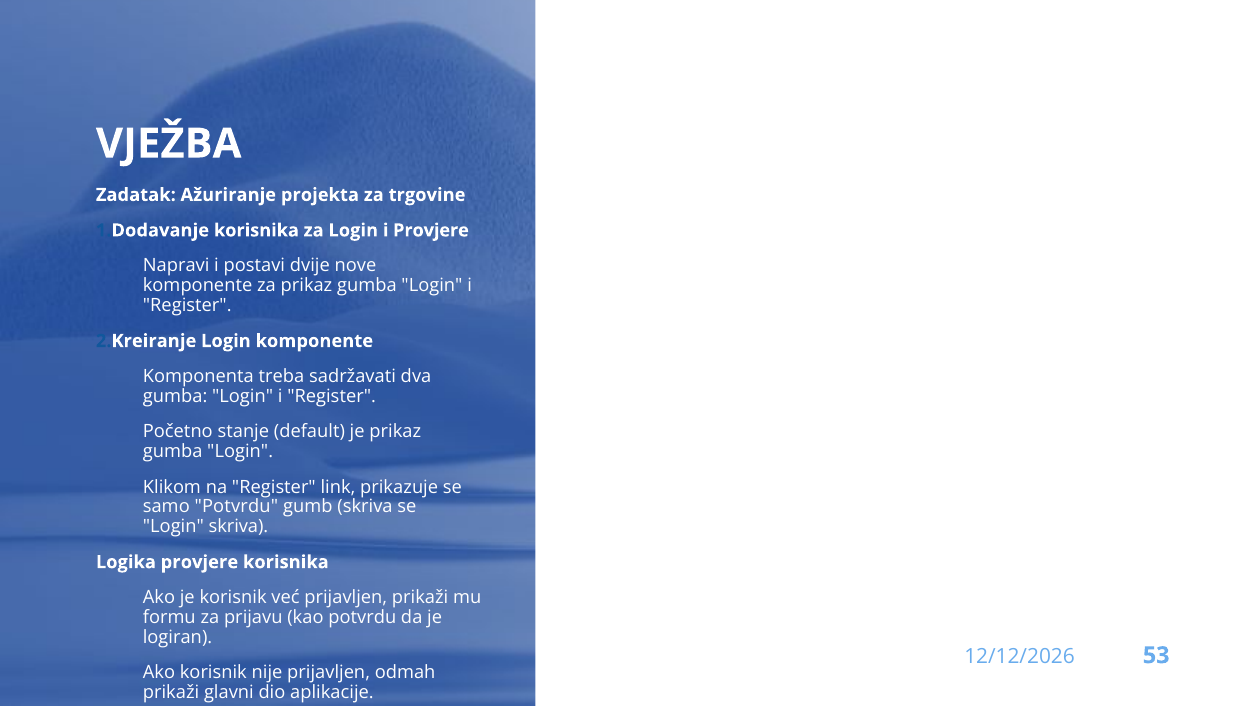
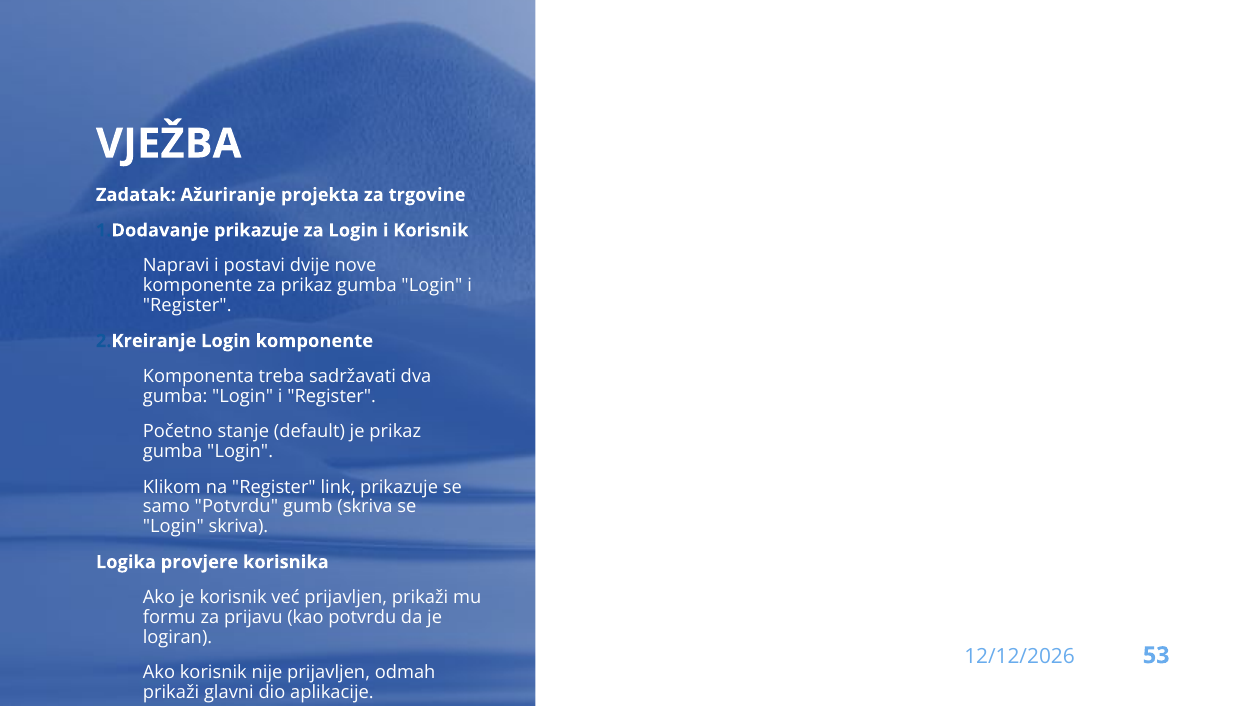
korisnika at (256, 230): korisnika -> prikazuje
i Provjere: Provjere -> Korisnik
